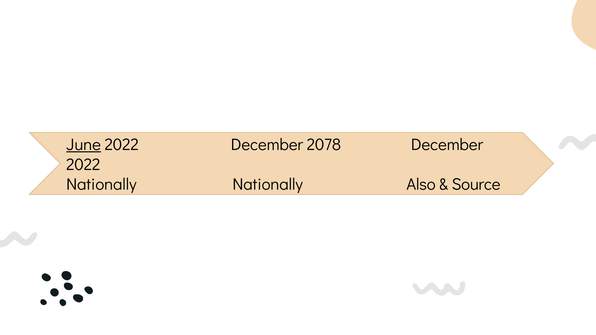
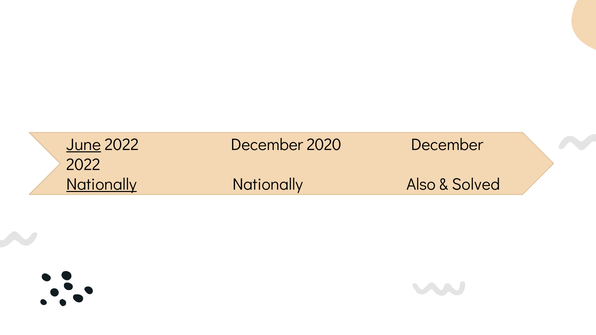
2078: 2078 -> 2020
Nationally at (101, 185) underline: none -> present
Source: Source -> Solved
